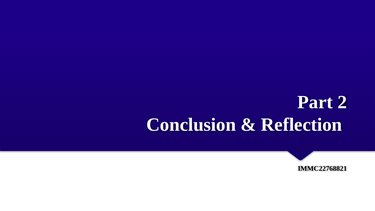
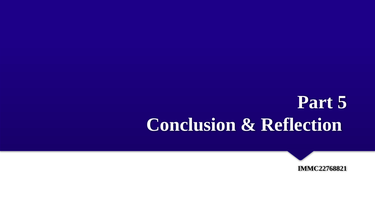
2: 2 -> 5
